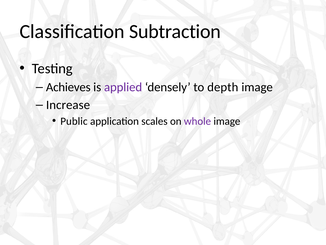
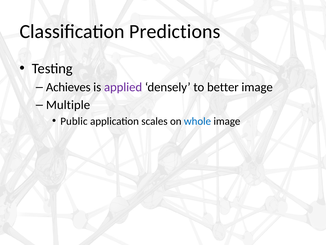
Subtraction: Subtraction -> Predictions
depth: depth -> better
Increase: Increase -> Multiple
whole colour: purple -> blue
